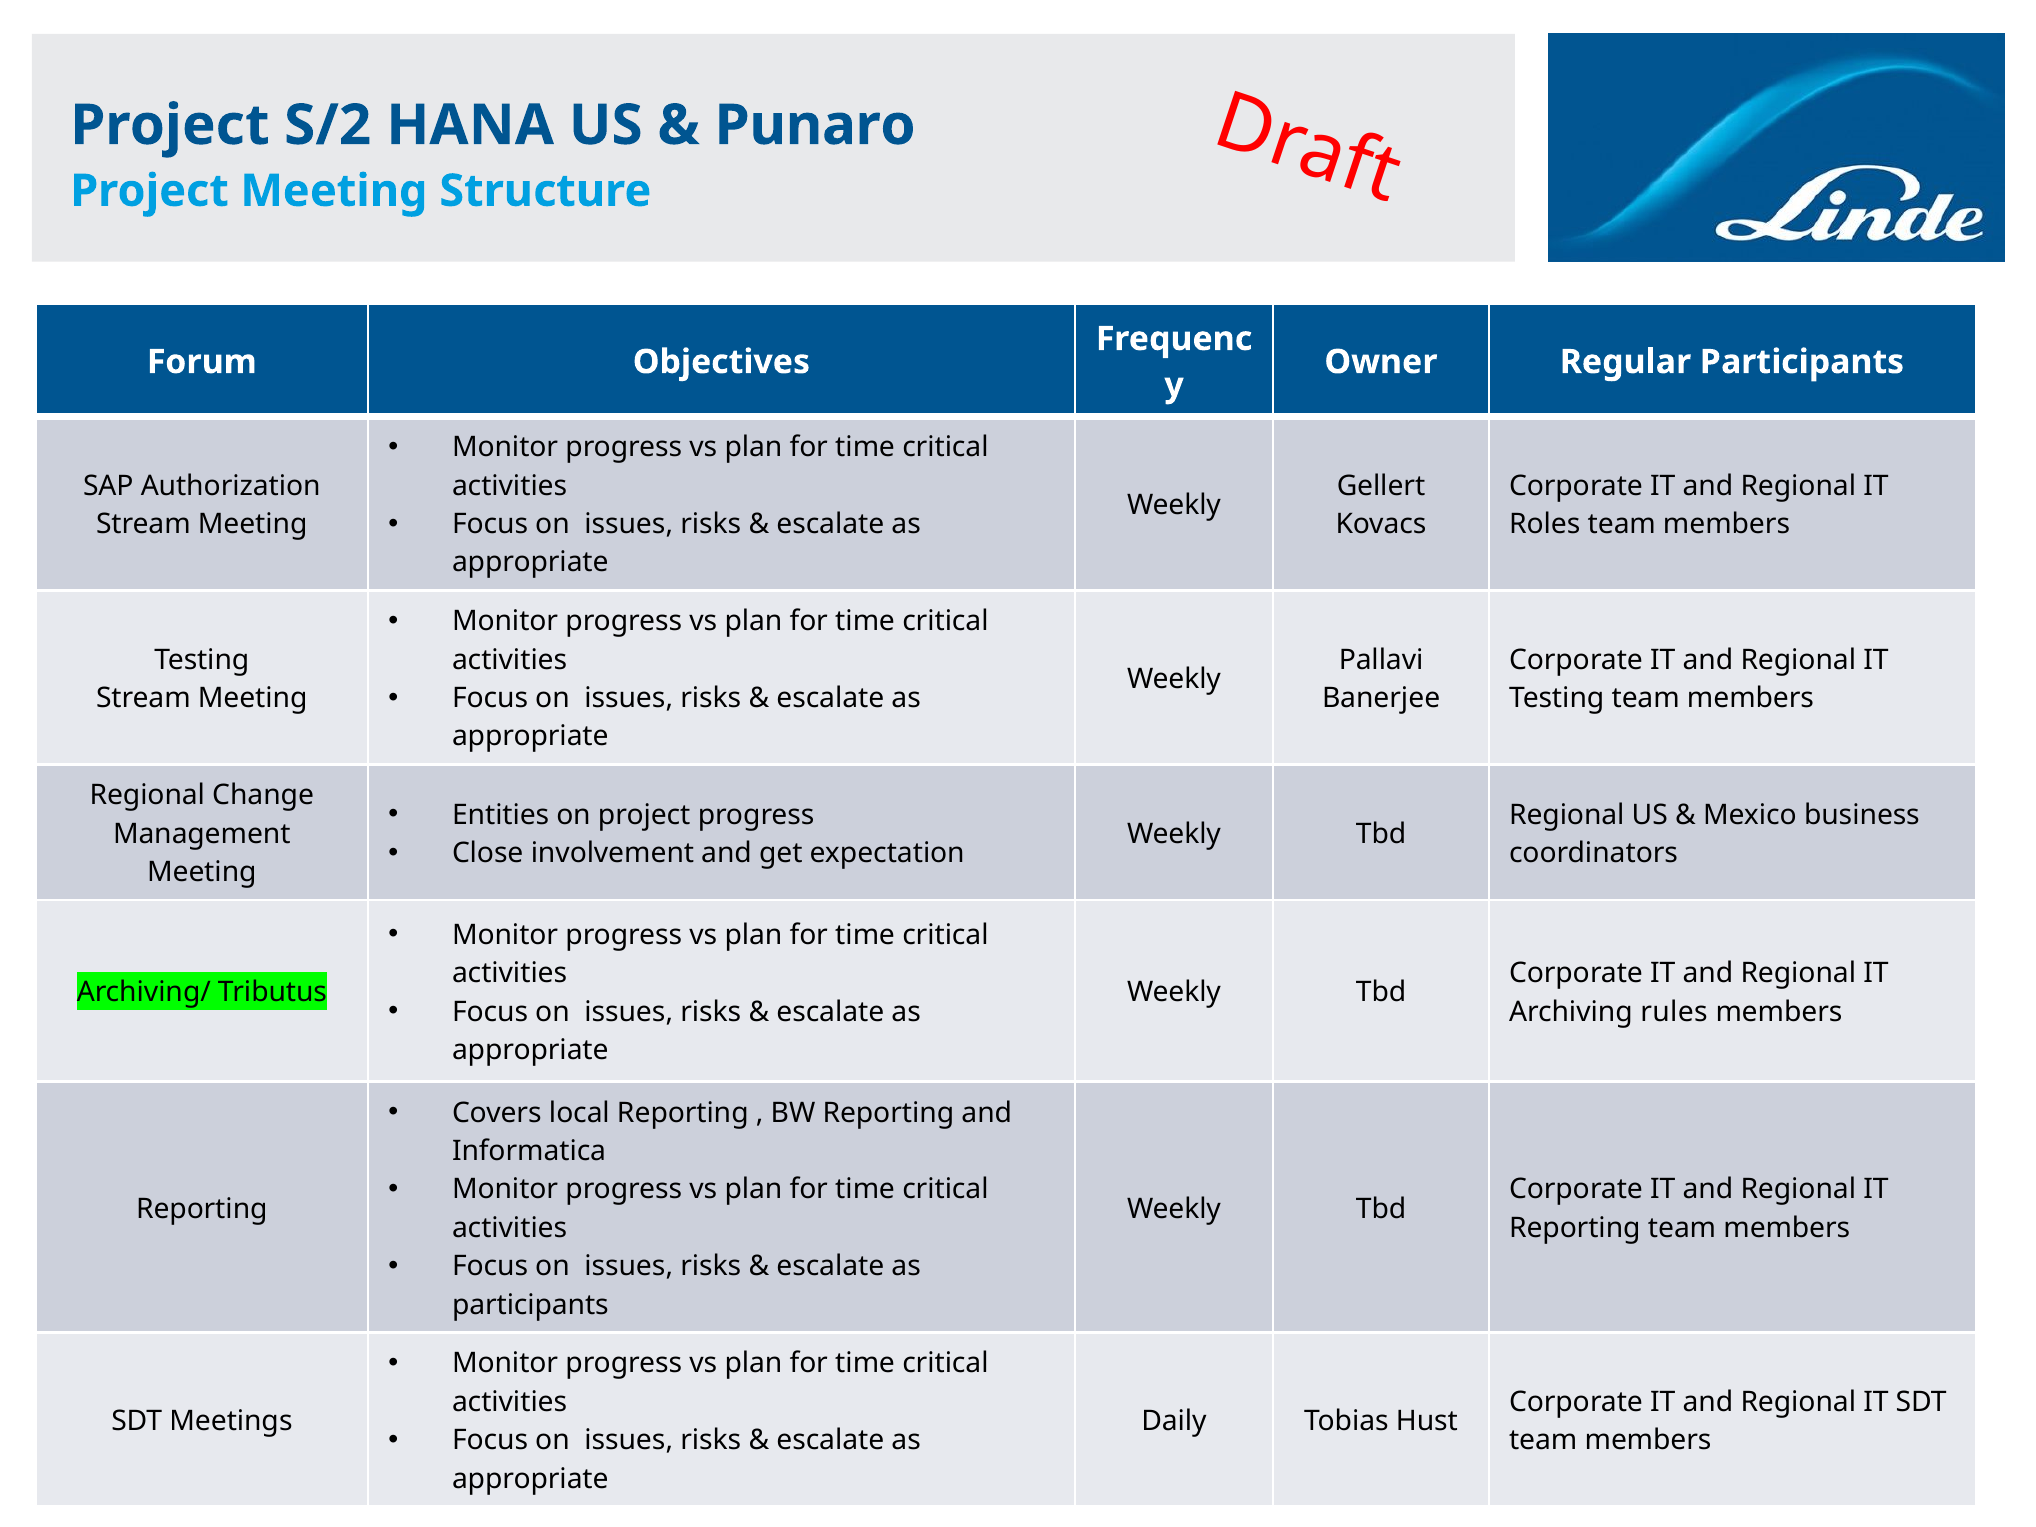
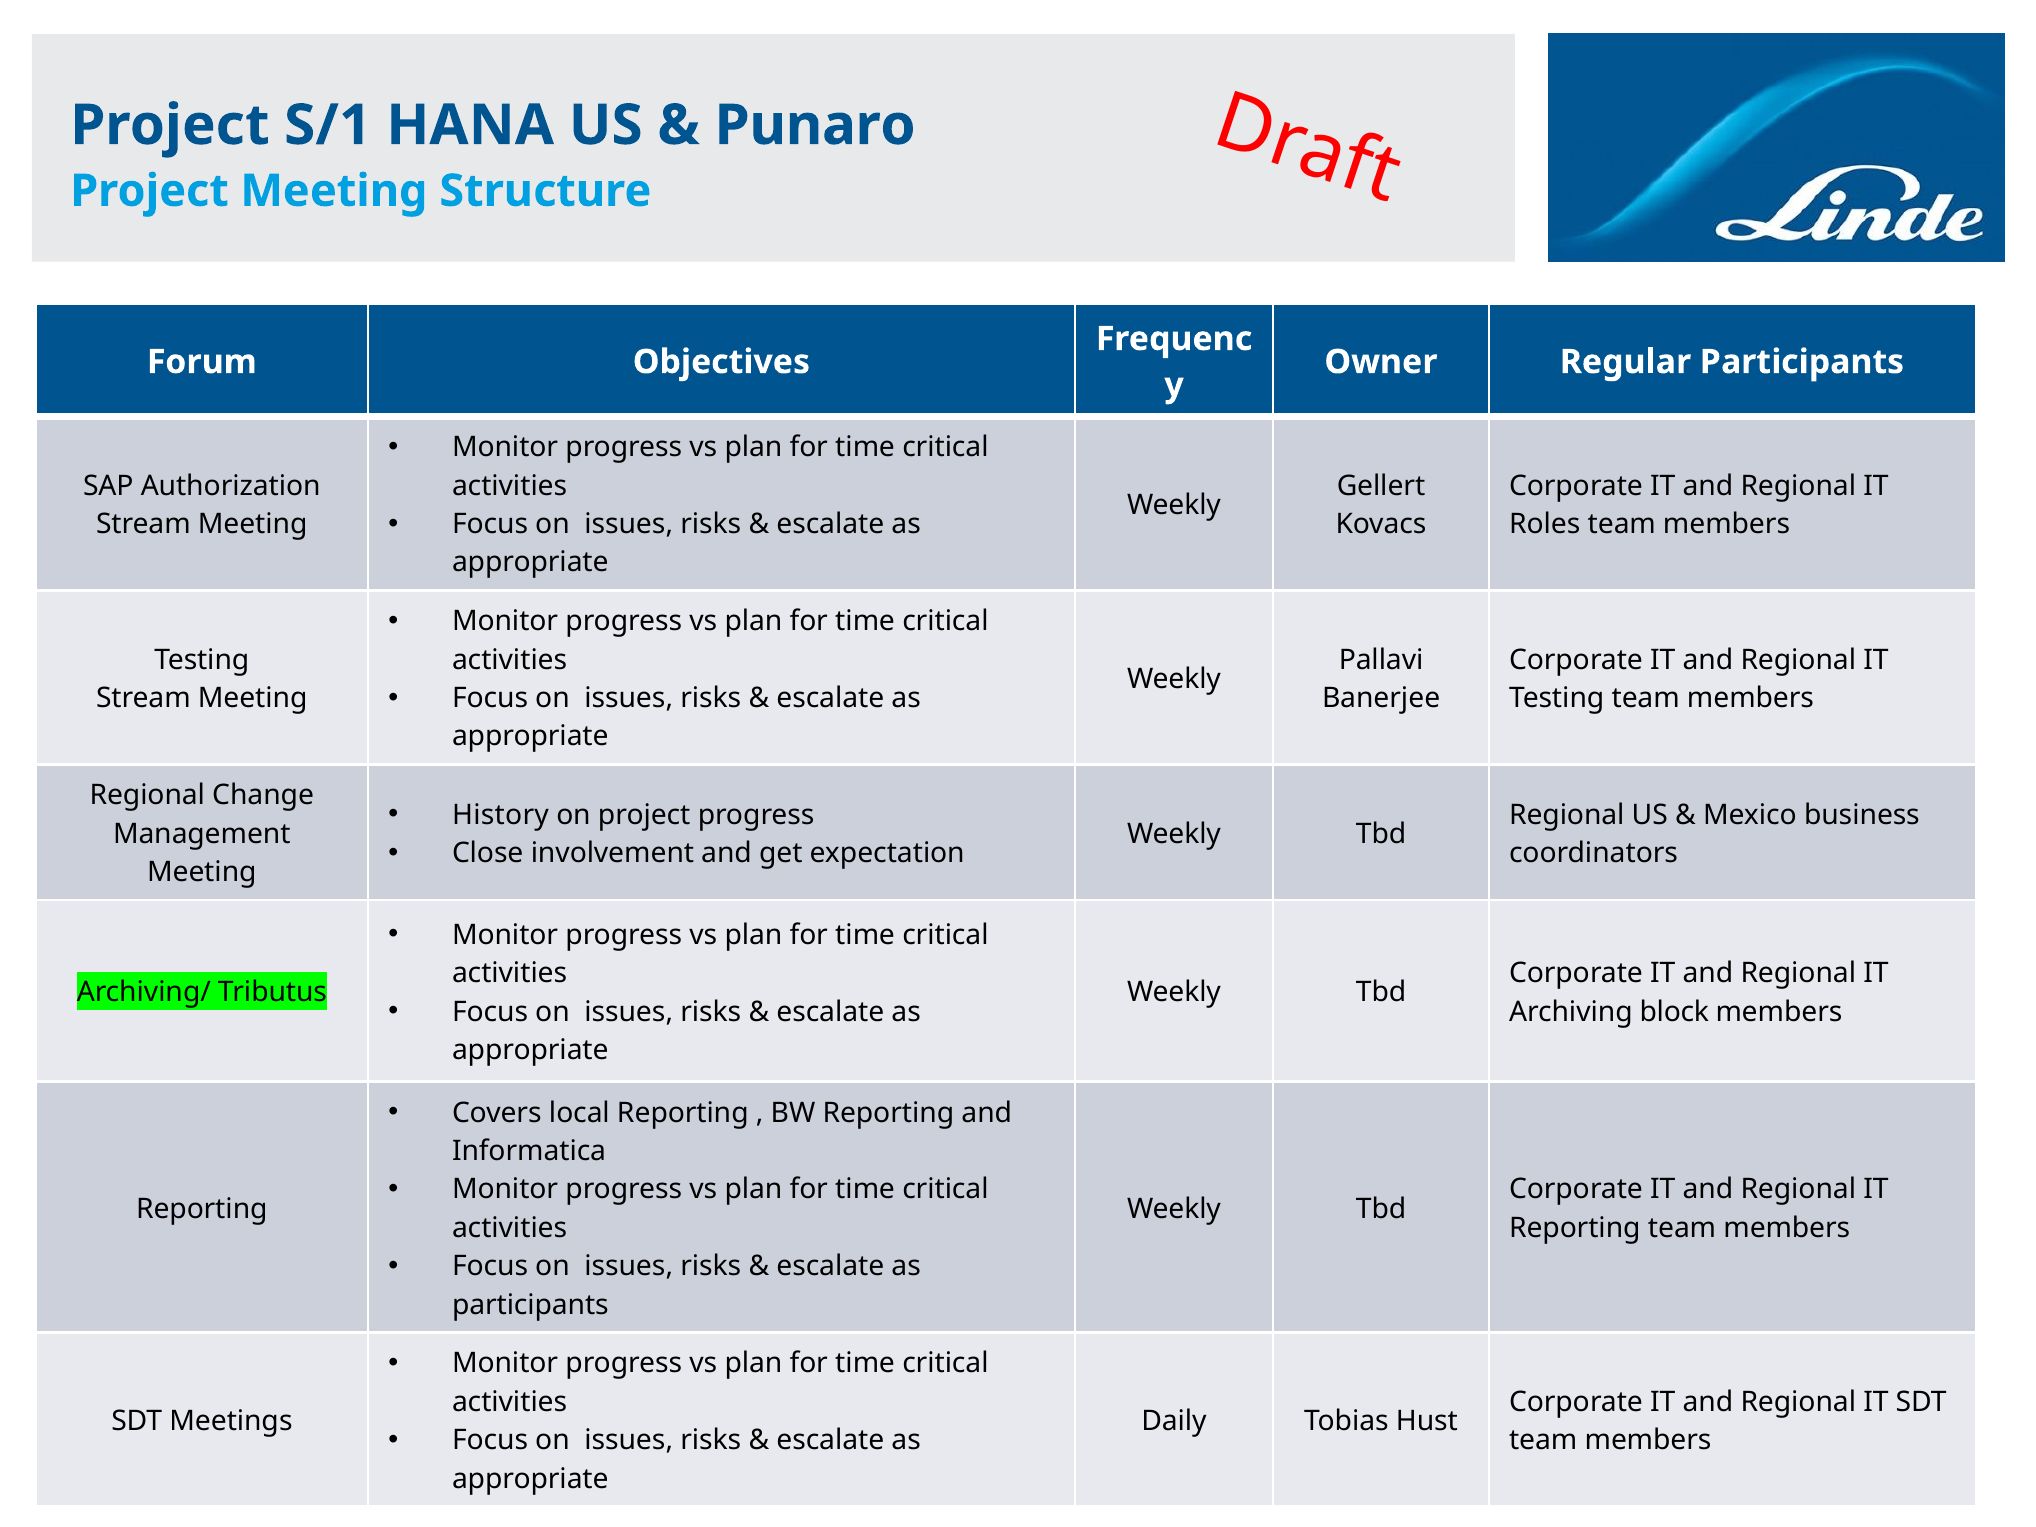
S/2: S/2 -> S/1
Entities: Entities -> History
rules: rules -> block
